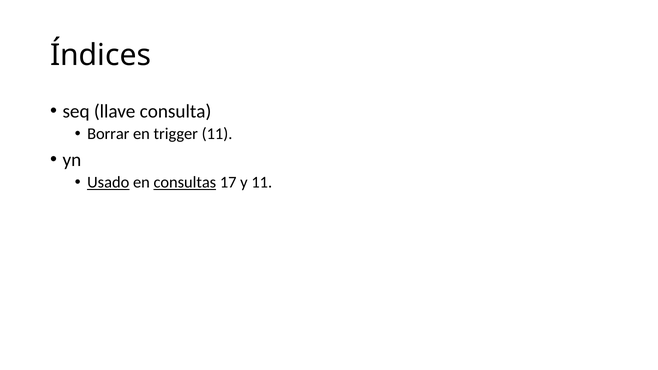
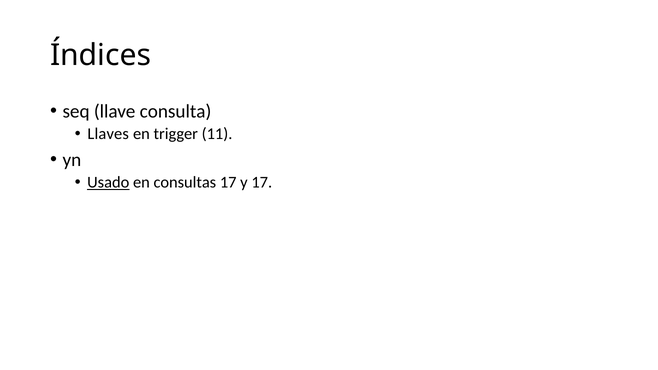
Borrar: Borrar -> Llaves
consultas underline: present -> none
y 11: 11 -> 17
